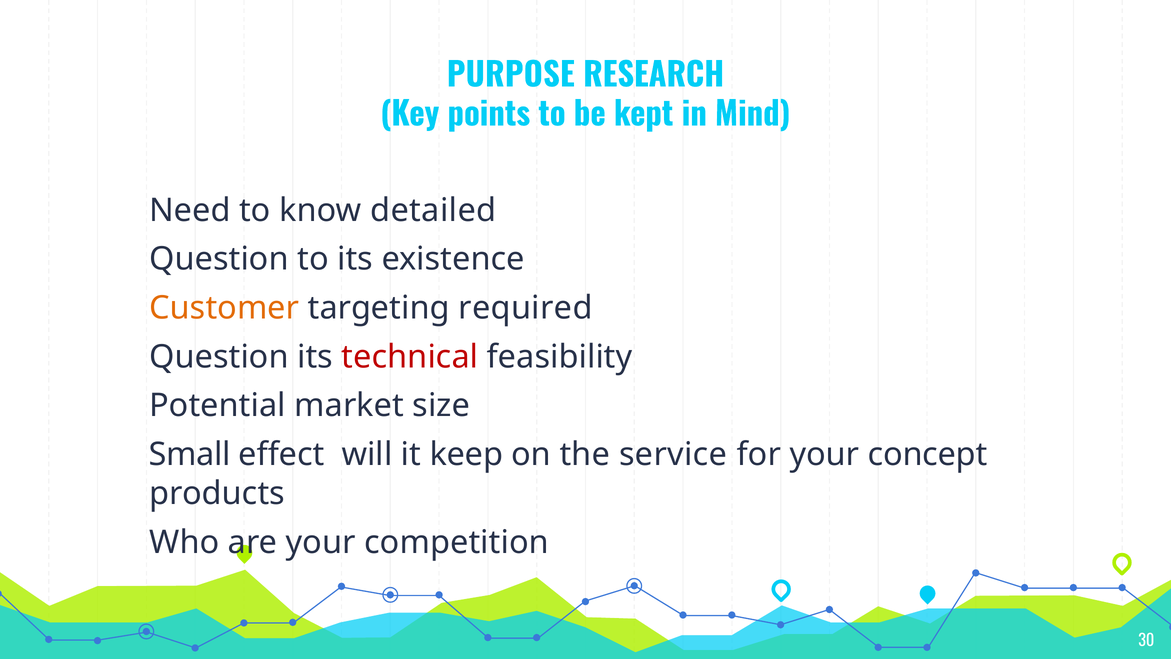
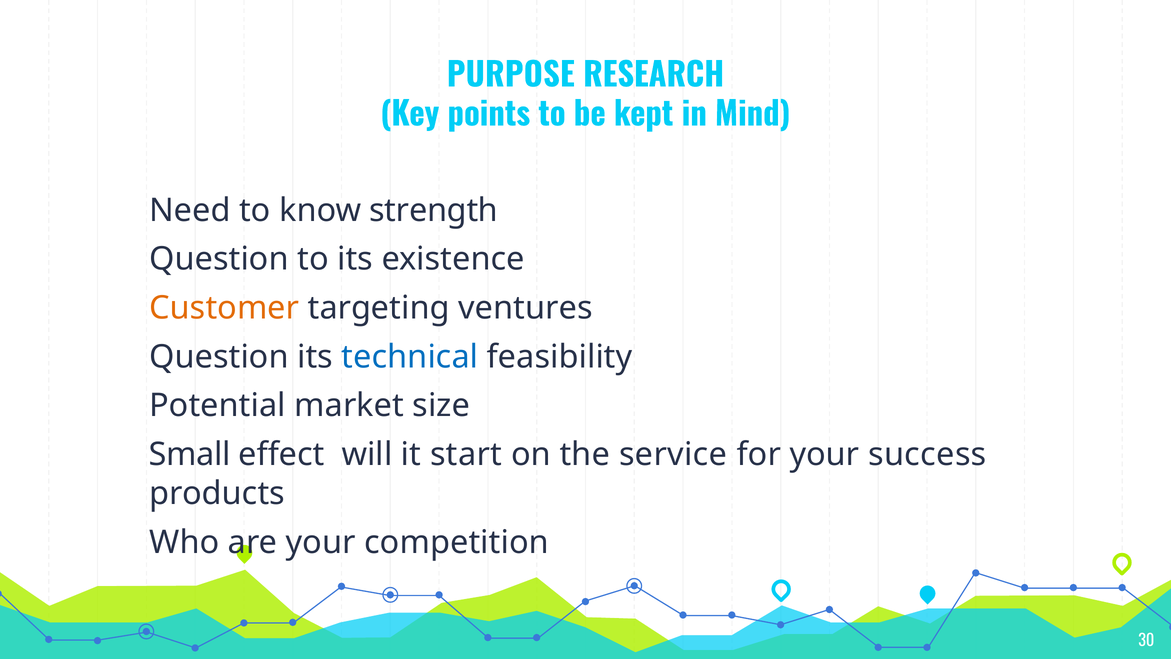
detailed: detailed -> strength
required: required -> ventures
technical colour: red -> blue
keep: keep -> start
concept: concept -> success
